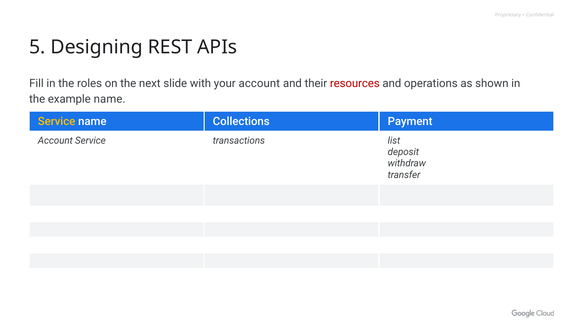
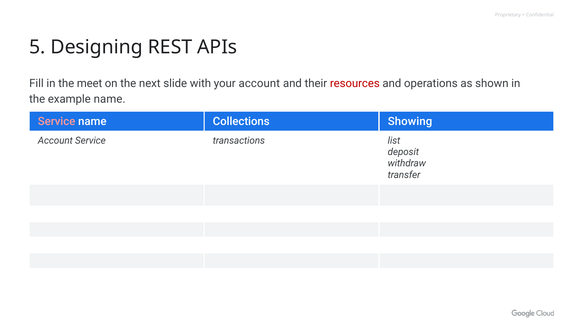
roles: roles -> meet
Service at (57, 121) colour: yellow -> pink
Payment: Payment -> Showing
